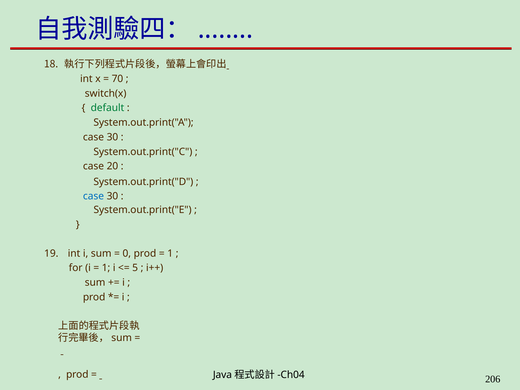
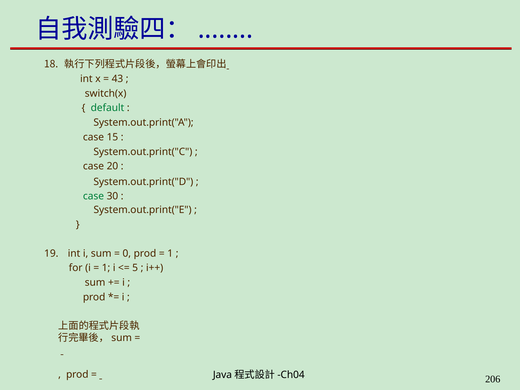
70: 70 -> 43
30 at (112, 137): 30 -> 15
case at (93, 196) colour: blue -> green
